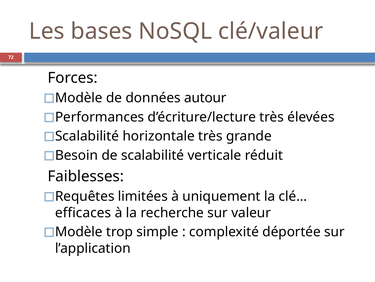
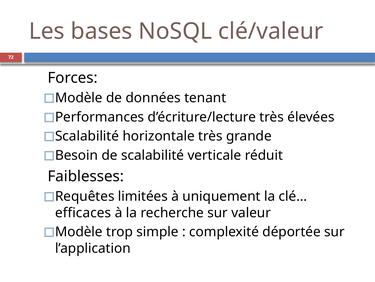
autour: autour -> tenant
